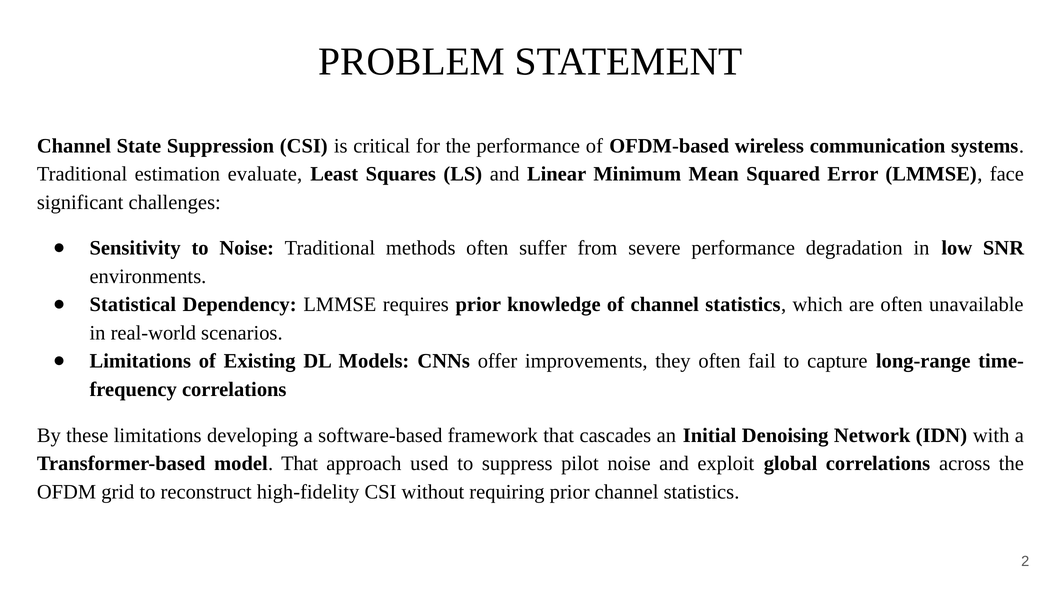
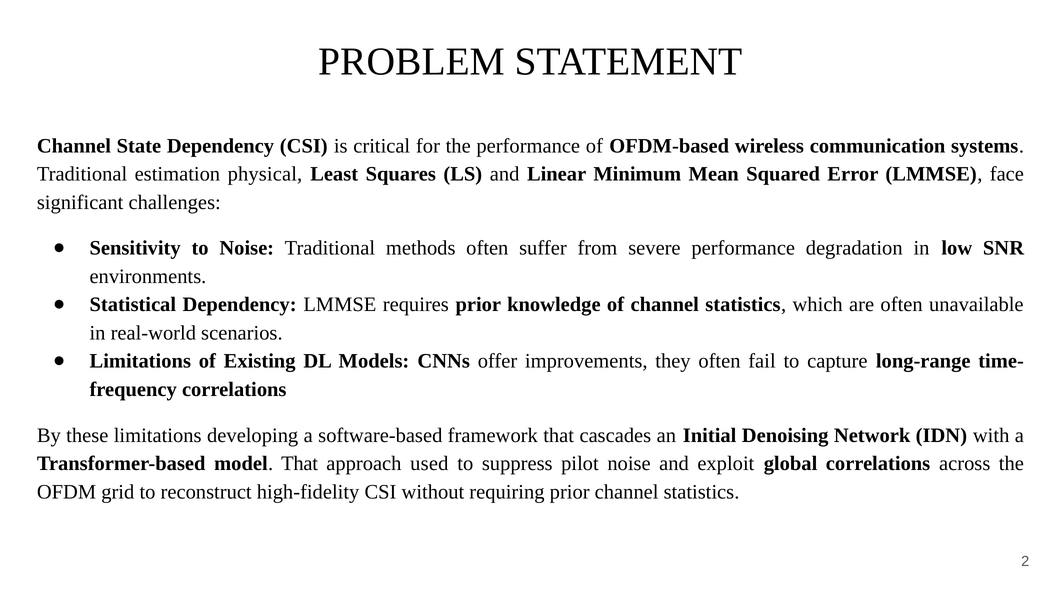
State Suppression: Suppression -> Dependency
evaluate: evaluate -> physical
